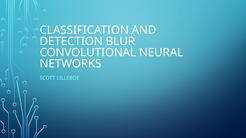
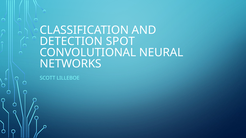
BLUR: BLUR -> SPOT
